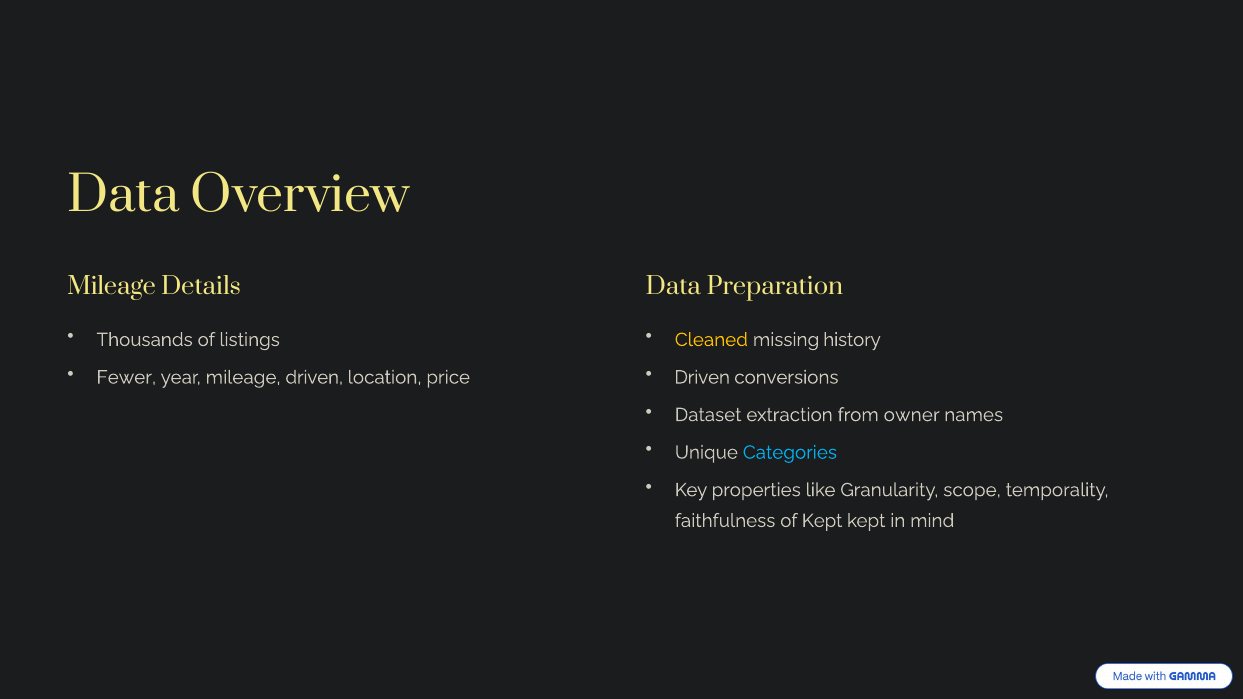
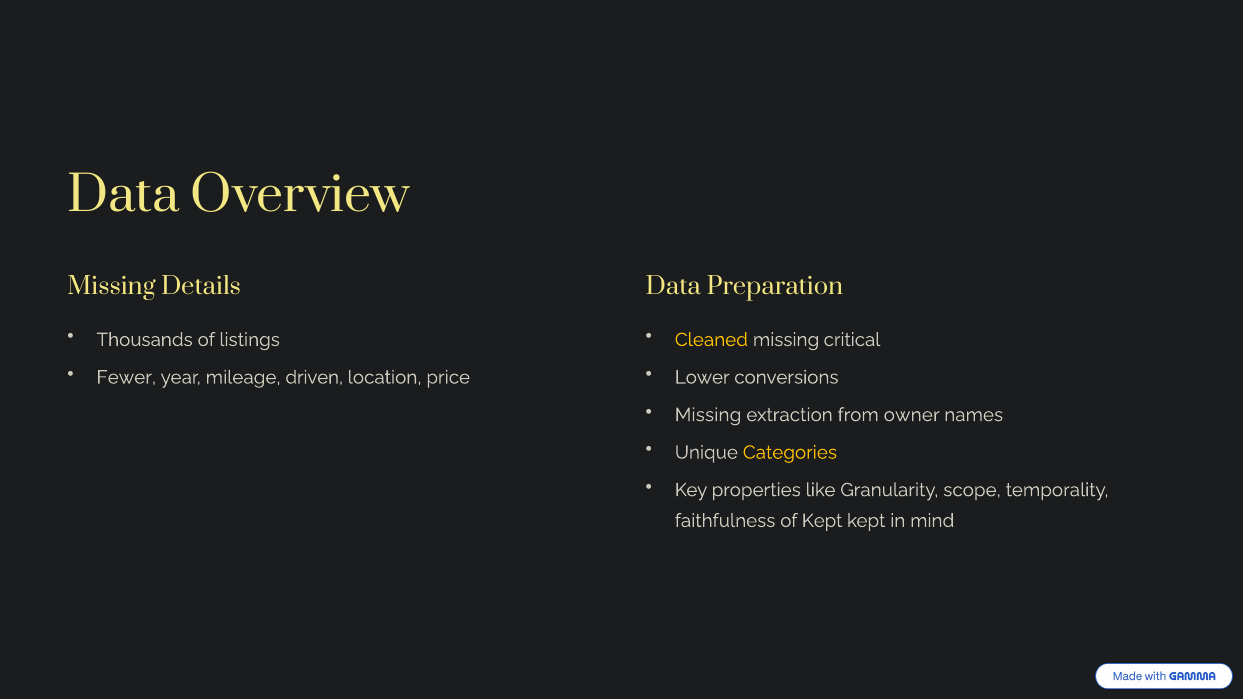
Mileage at (112, 287): Mileage -> Missing
history: history -> critical
Driven at (702, 377): Driven -> Lower
Dataset at (708, 415): Dataset -> Missing
Categories colour: light blue -> yellow
